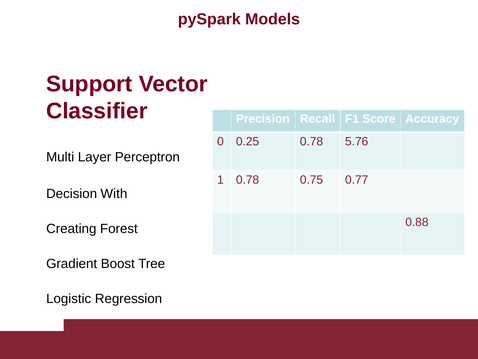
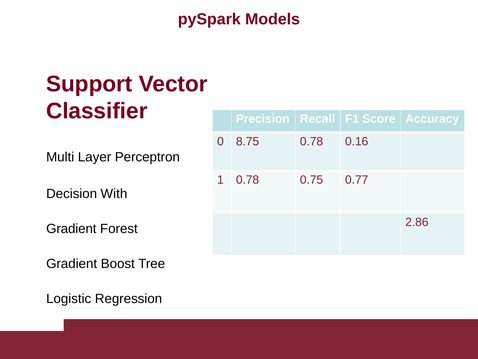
0.25: 0.25 -> 8.75
5.76: 5.76 -> 0.16
0.88: 0.88 -> 2.86
Creating at (71, 228): Creating -> Gradient
